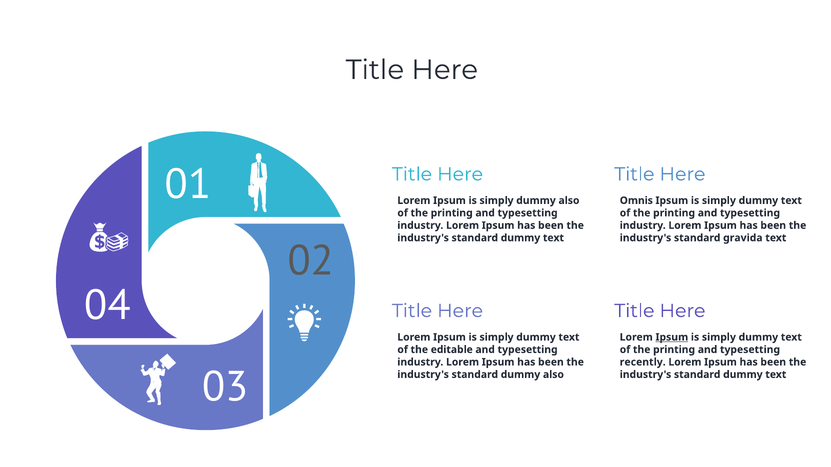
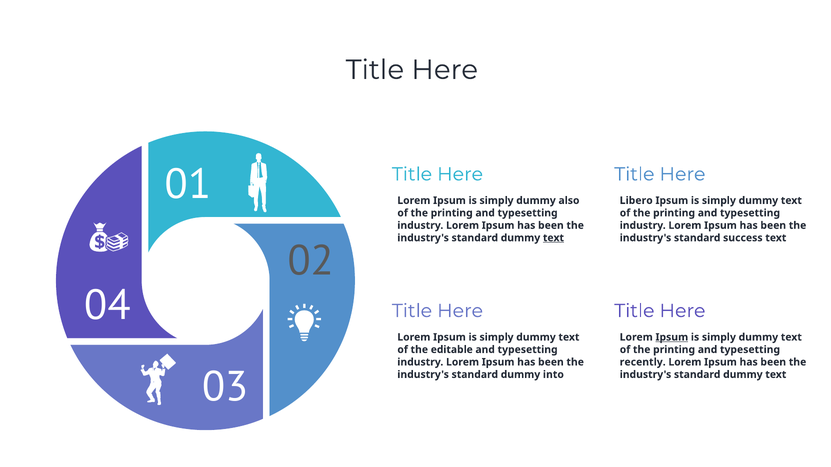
Omnis: Omnis -> Libero
text at (553, 238) underline: none -> present
gravida: gravida -> success
standard dummy also: also -> into
